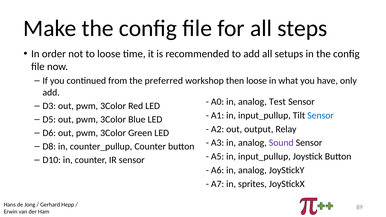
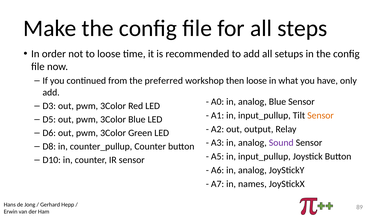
analog Test: Test -> Blue
Sensor at (321, 115) colour: blue -> orange
sprites: sprites -> names
